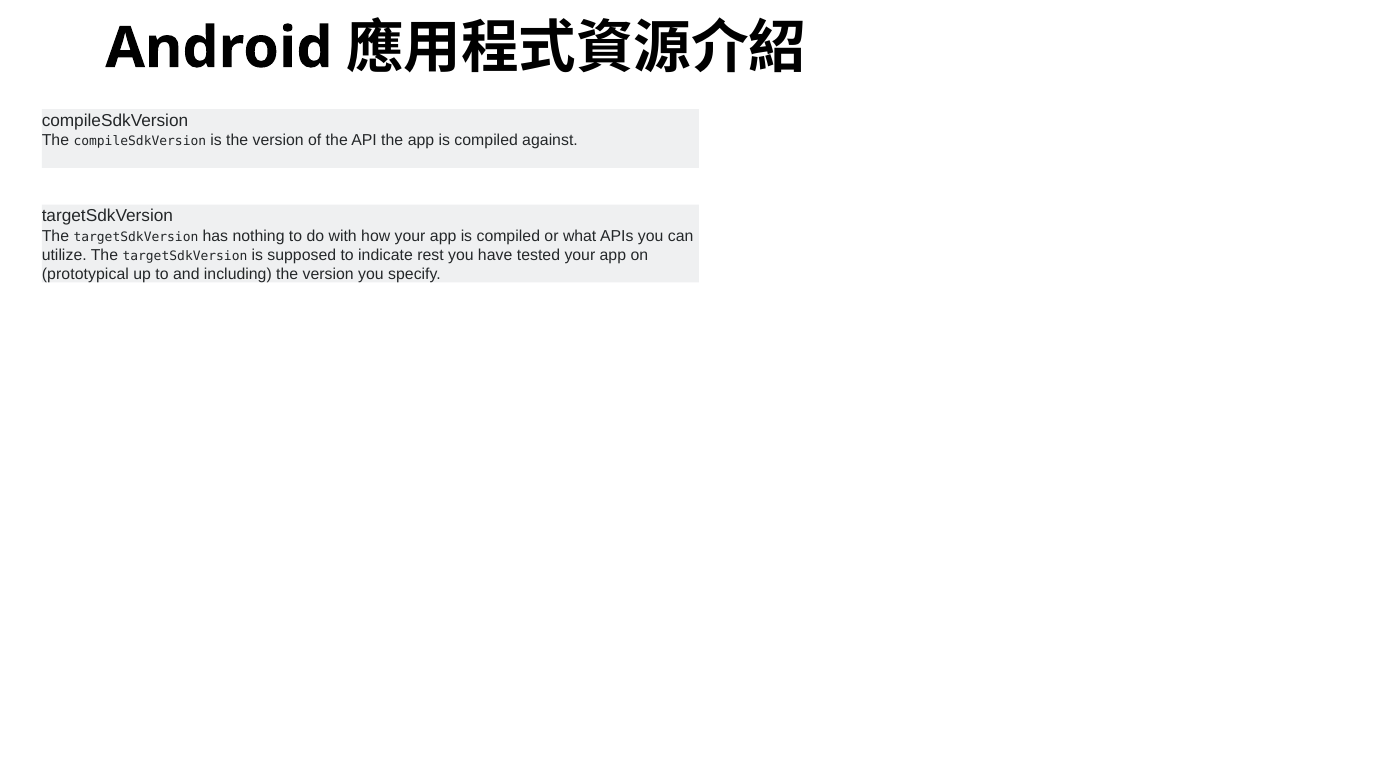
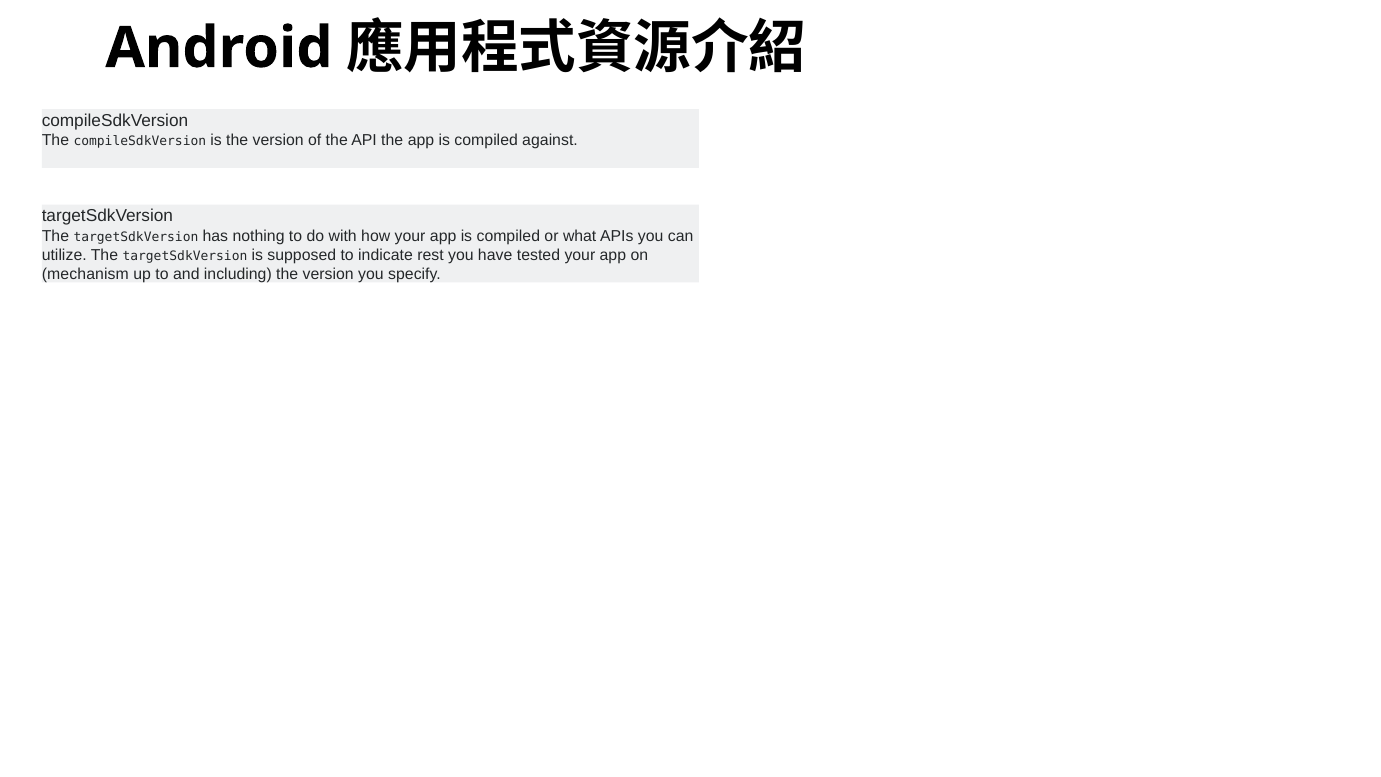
prototypical: prototypical -> mechanism
